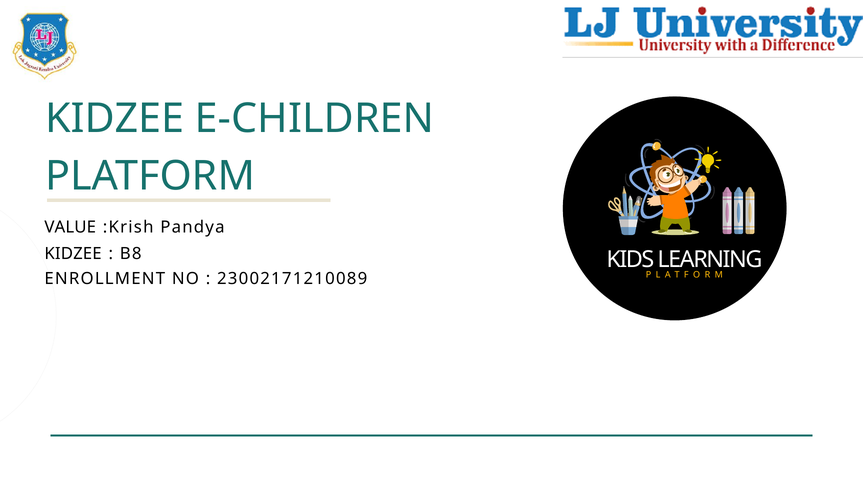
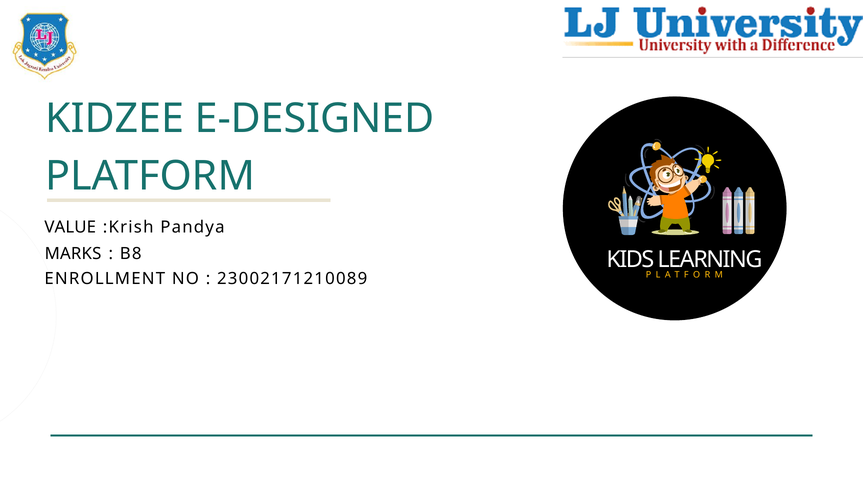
E-CHILDREN: E-CHILDREN -> E-DESIGNED
KIDZEE at (73, 254): KIDZEE -> MARKS
